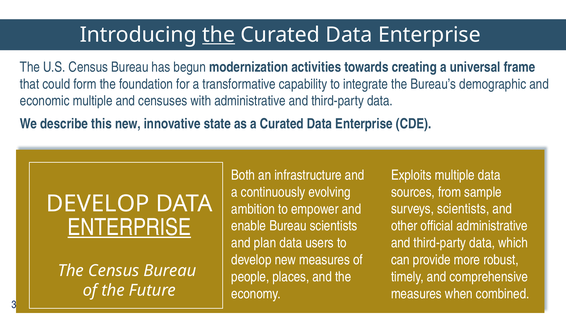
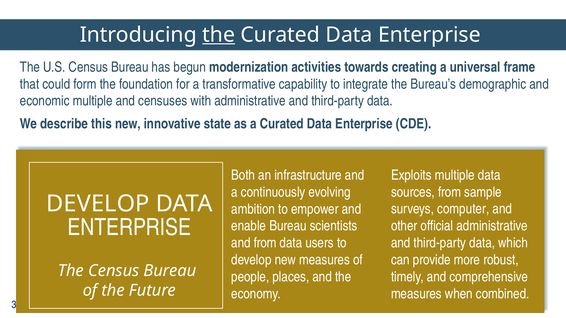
surveys scientists: scientists -> computer
ENTERPRISE at (129, 228) underline: present -> none
and plan: plan -> from
